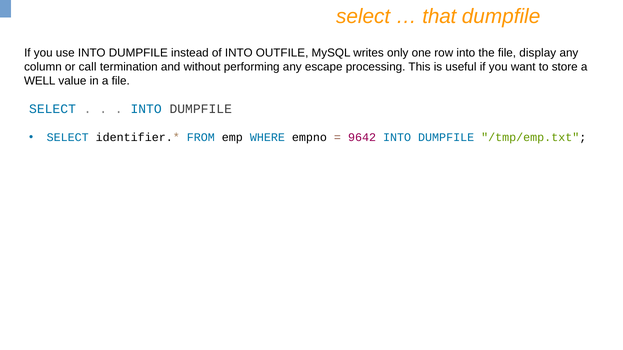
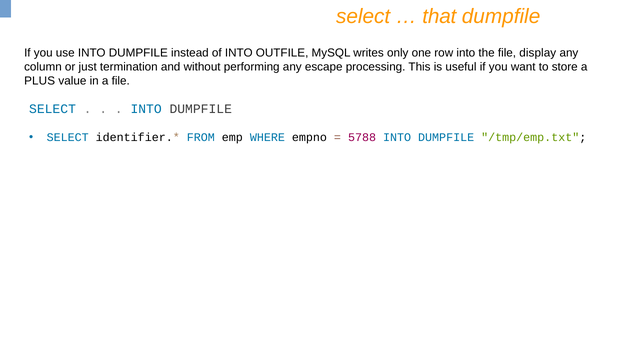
call: call -> just
WELL: WELL -> PLUS
9642: 9642 -> 5788
